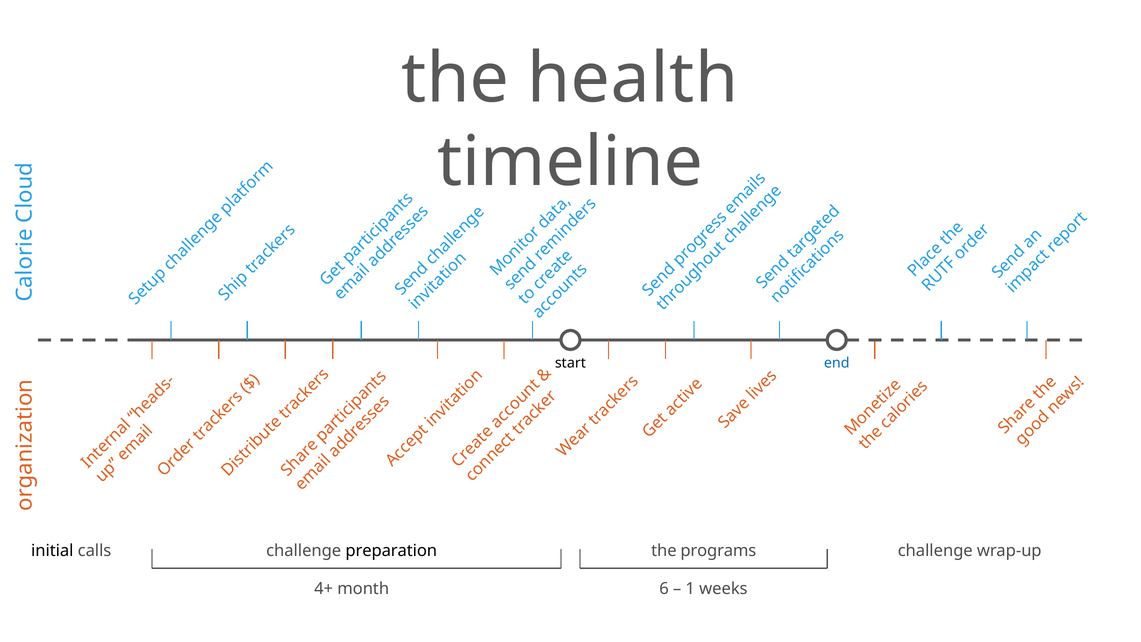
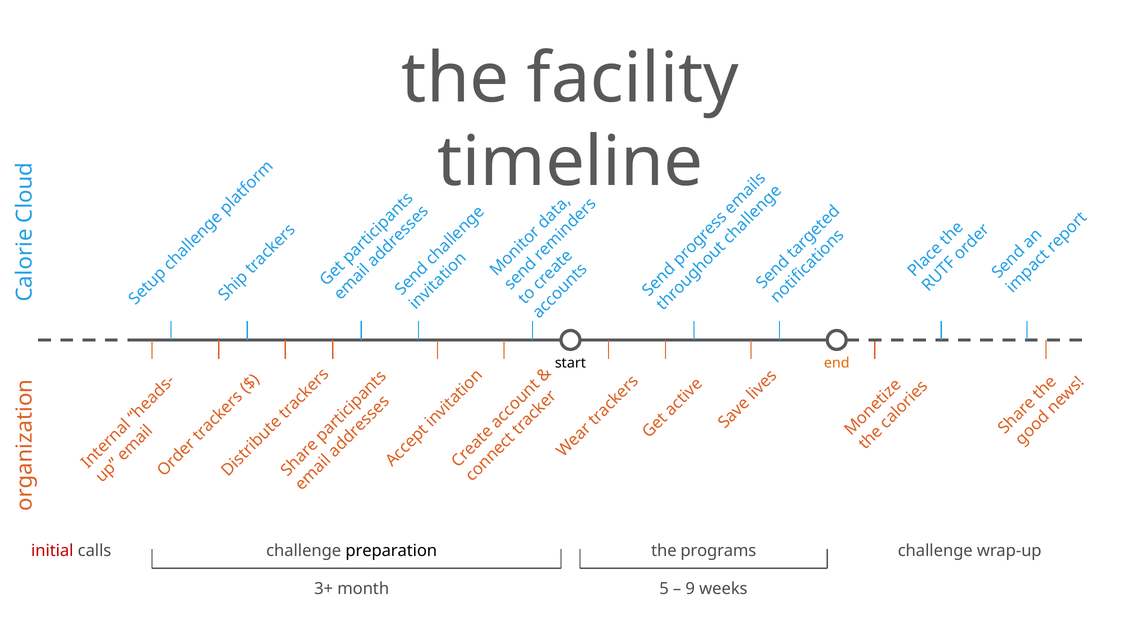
health: health -> facility
end colour: blue -> orange
initial colour: black -> red
4+: 4+ -> 3+
6: 6 -> 5
1: 1 -> 9
